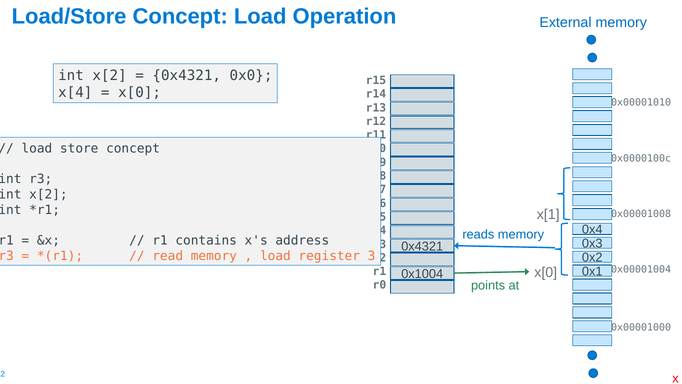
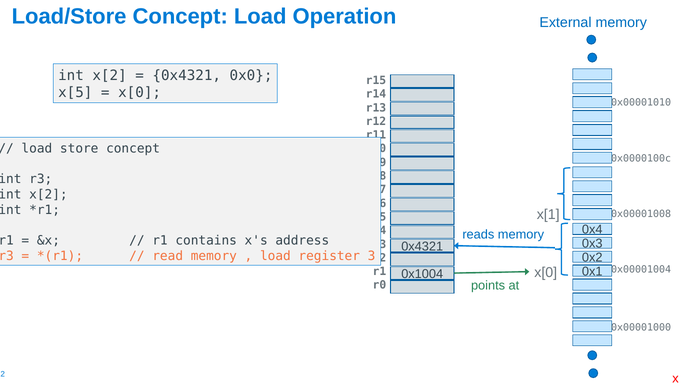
x[4: x[4 -> x[5
